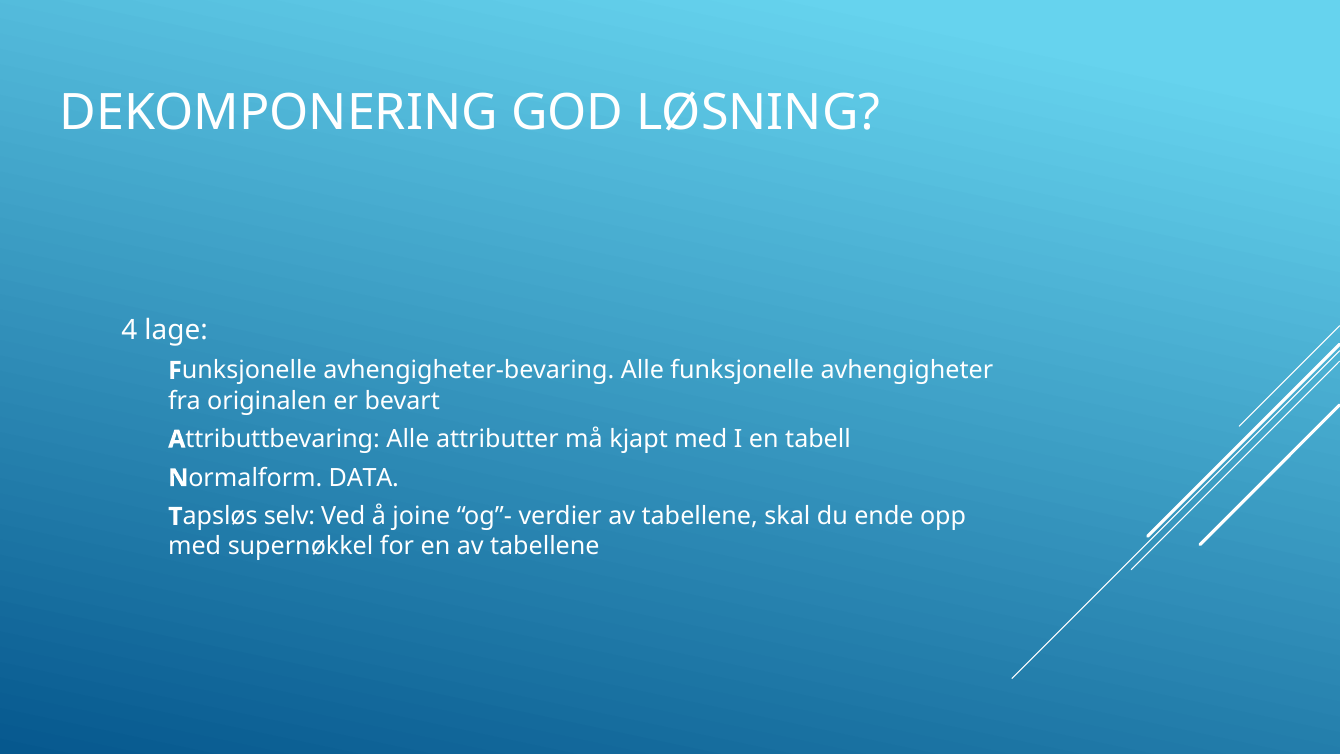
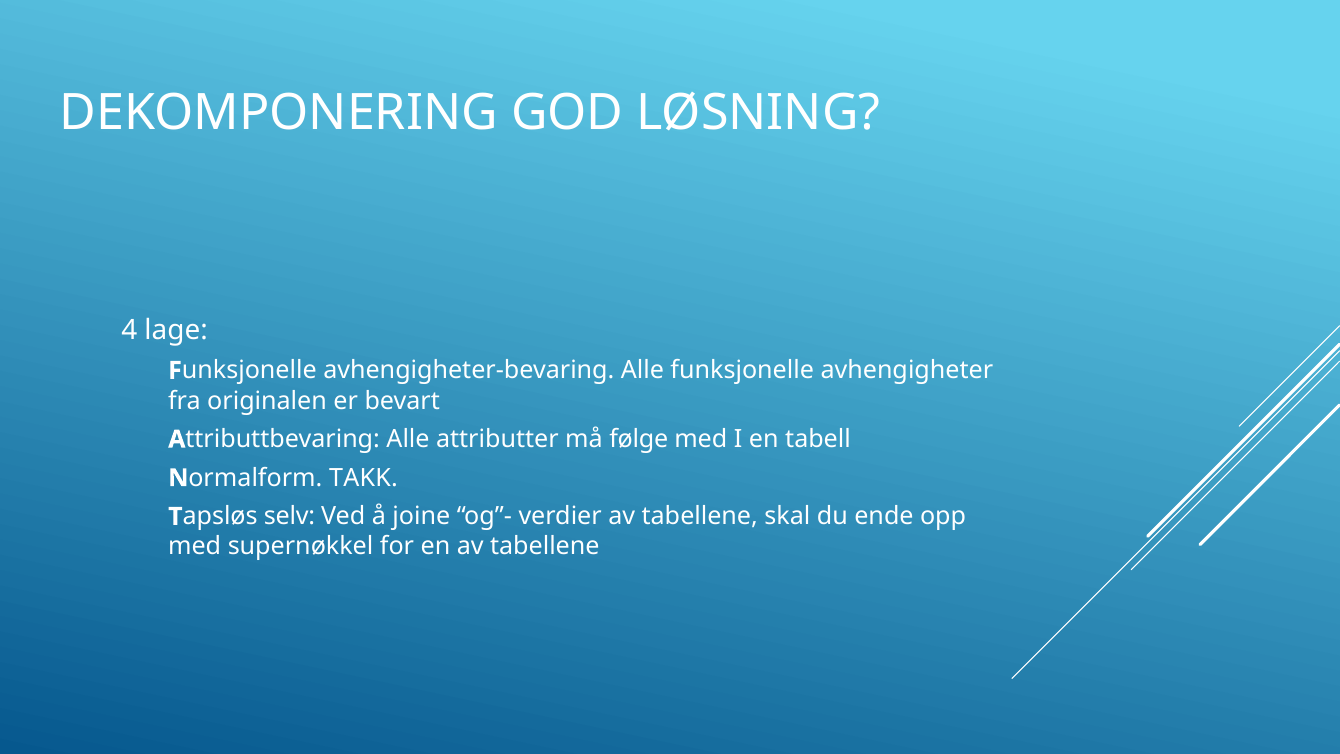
kjapt: kjapt -> følge
DATA: DATA -> TAKK
